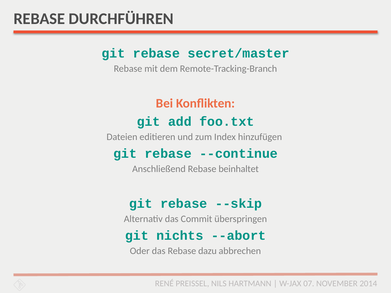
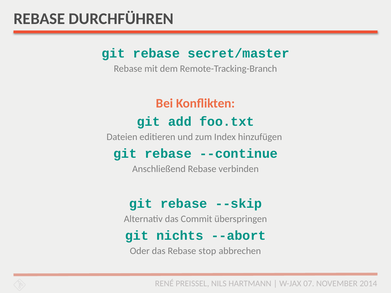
beinhaltet: beinhaltet -> verbinden
dazu: dazu -> stop
